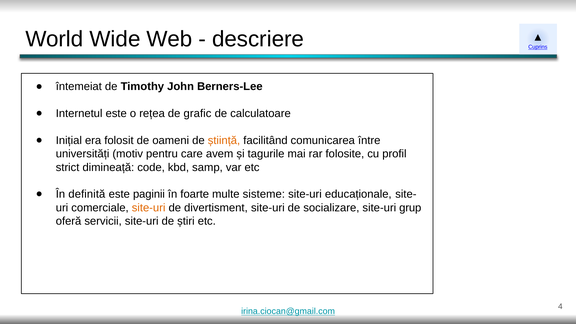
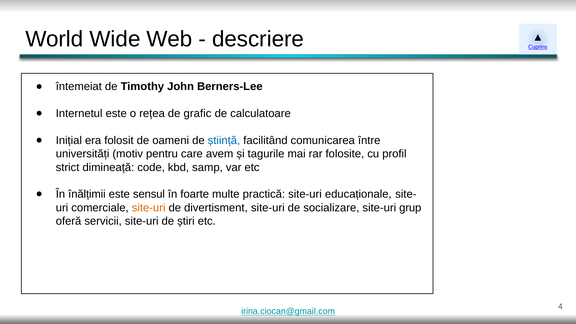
știință colour: orange -> blue
definită: definită -> înălțimii
paginii: paginii -> sensul
sisteme: sisteme -> practică
